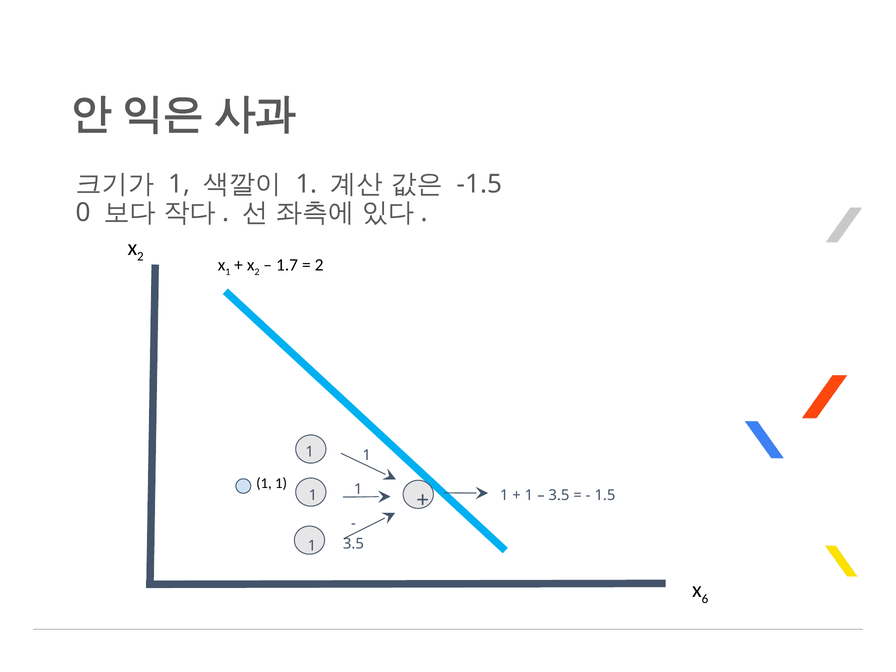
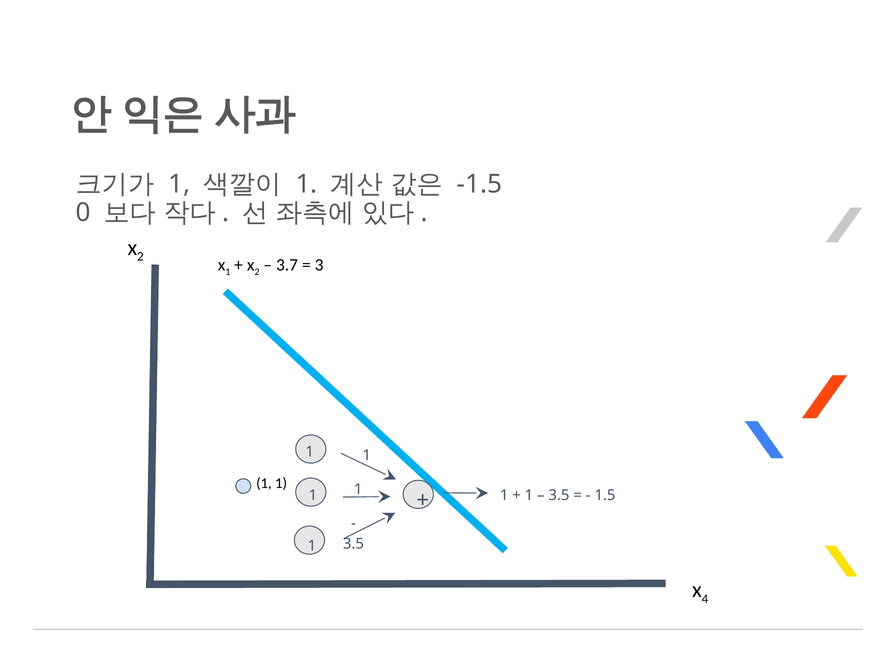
1.7: 1.7 -> 3.7
2 at (319, 265): 2 -> 3
6: 6 -> 4
